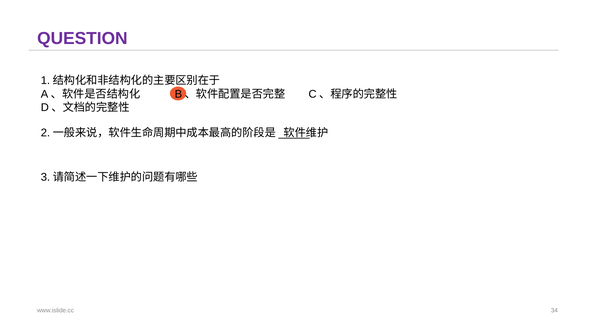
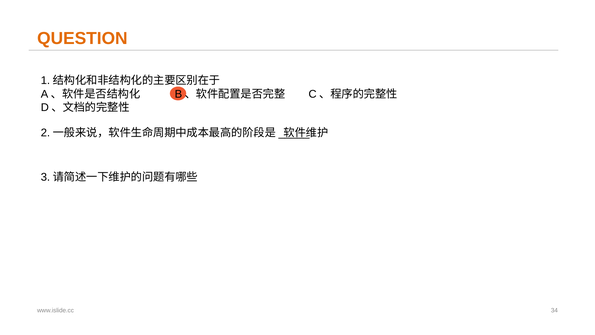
QUESTION colour: purple -> orange
